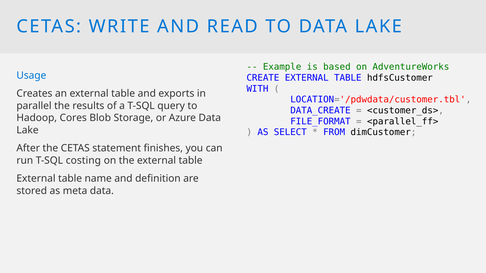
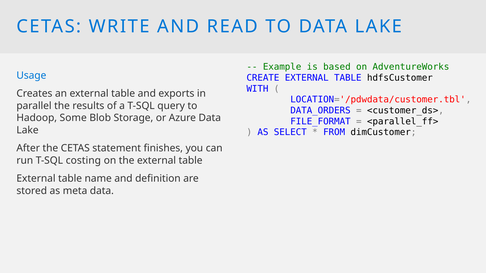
DATA_CREATE: DATA_CREATE -> DATA_ORDERS
Cores: Cores -> Some
